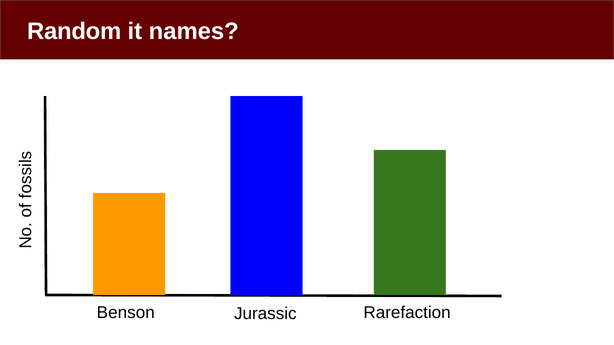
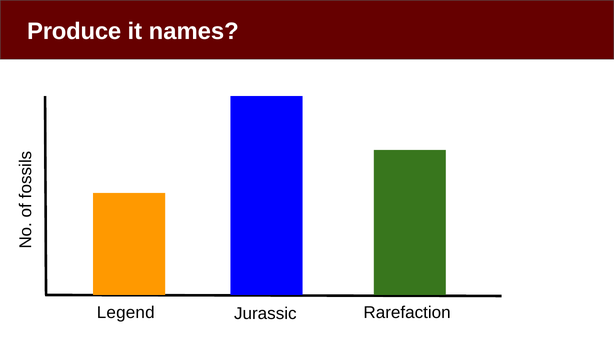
Random: Random -> Produce
Benson: Benson -> Legend
